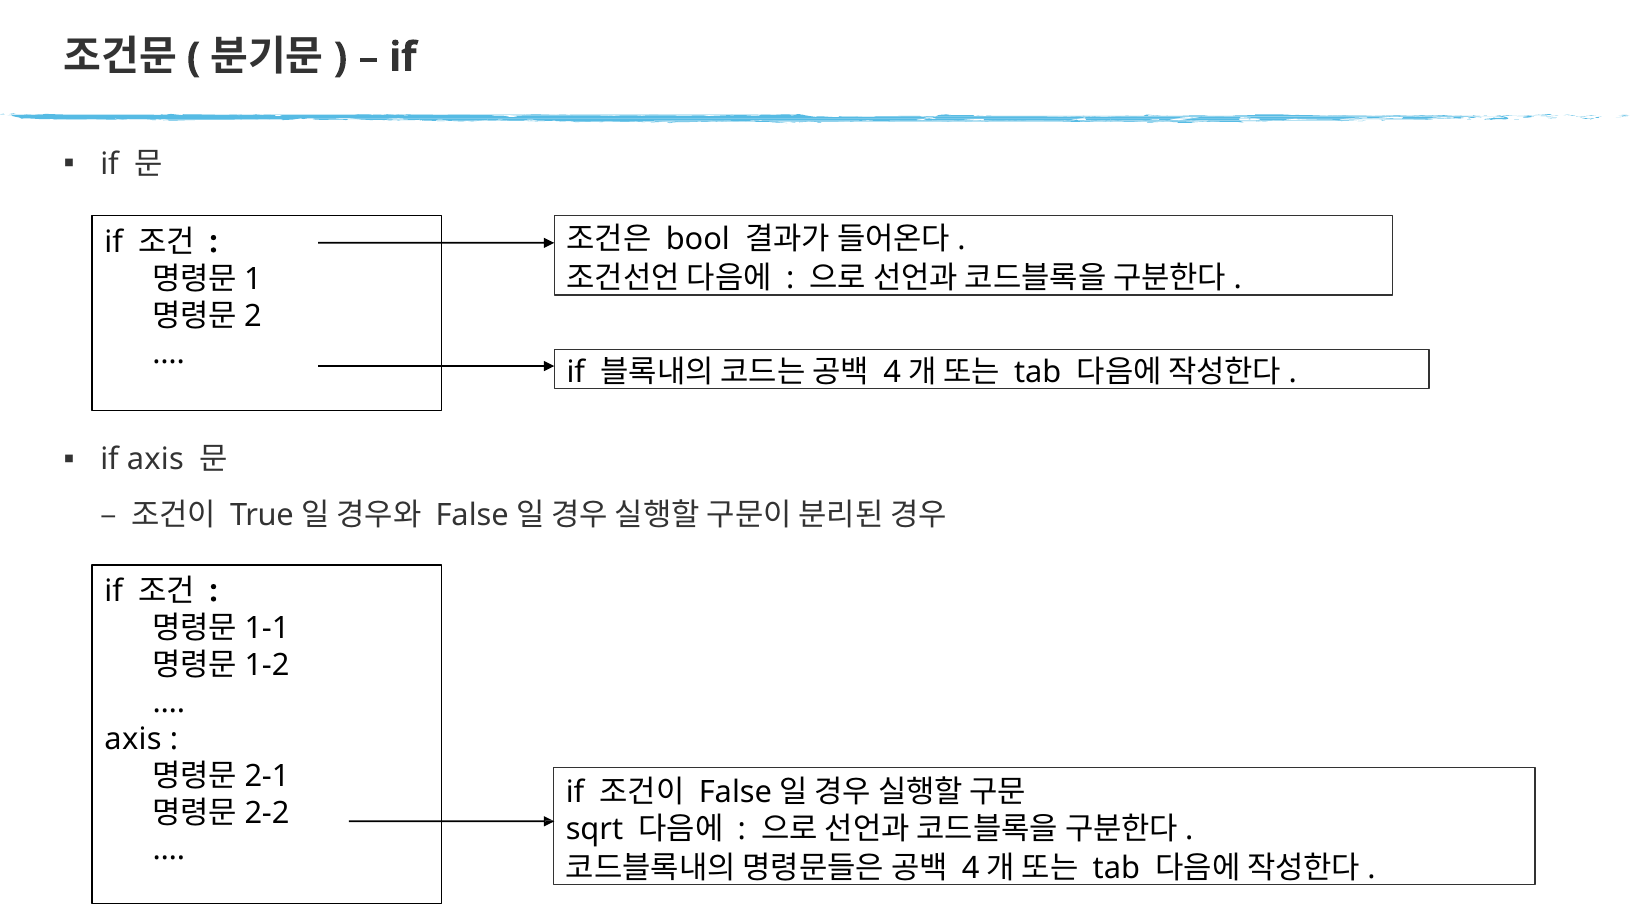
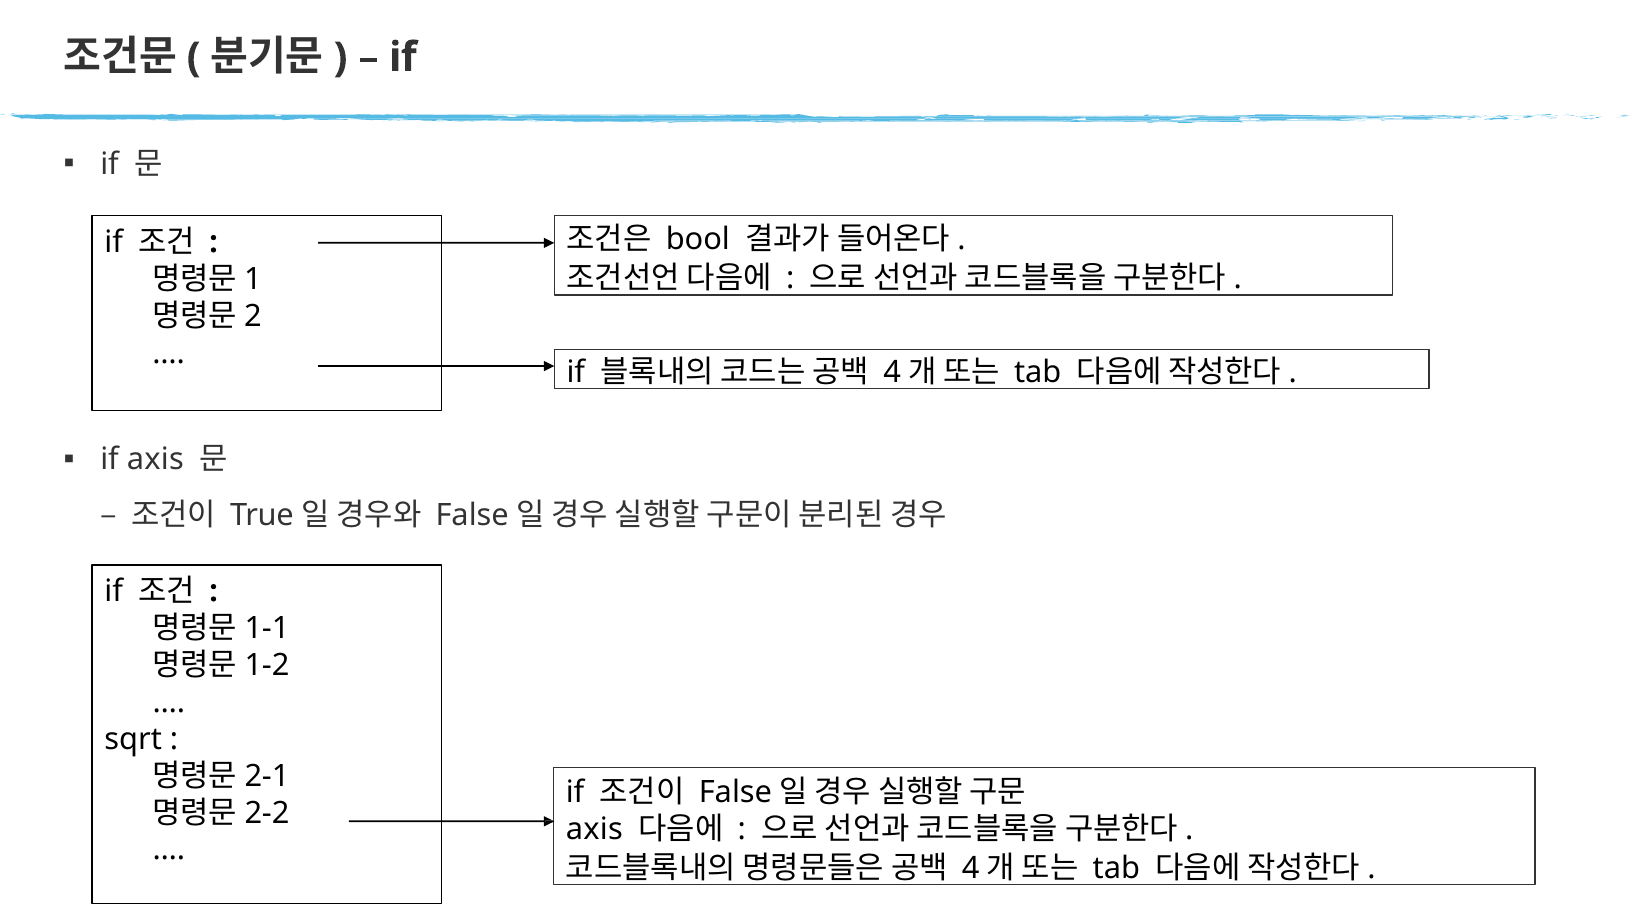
axis at (133, 739): axis -> sqrt
sqrt at (594, 829): sqrt -> axis
